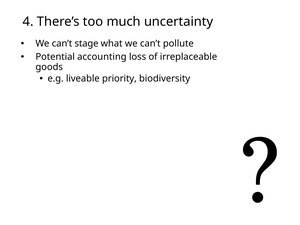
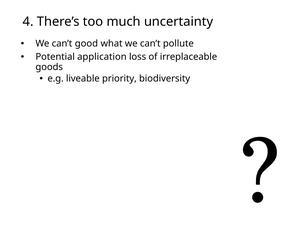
stage: stage -> good
accounting: accounting -> application
